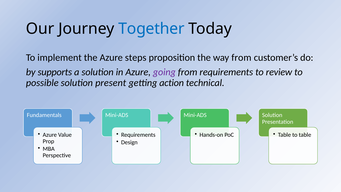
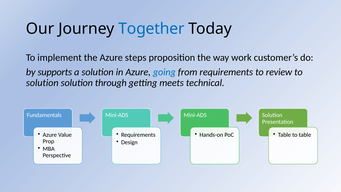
way from: from -> work
going colour: purple -> blue
possible at (42, 83): possible -> solution
present: present -> through
action: action -> meets
